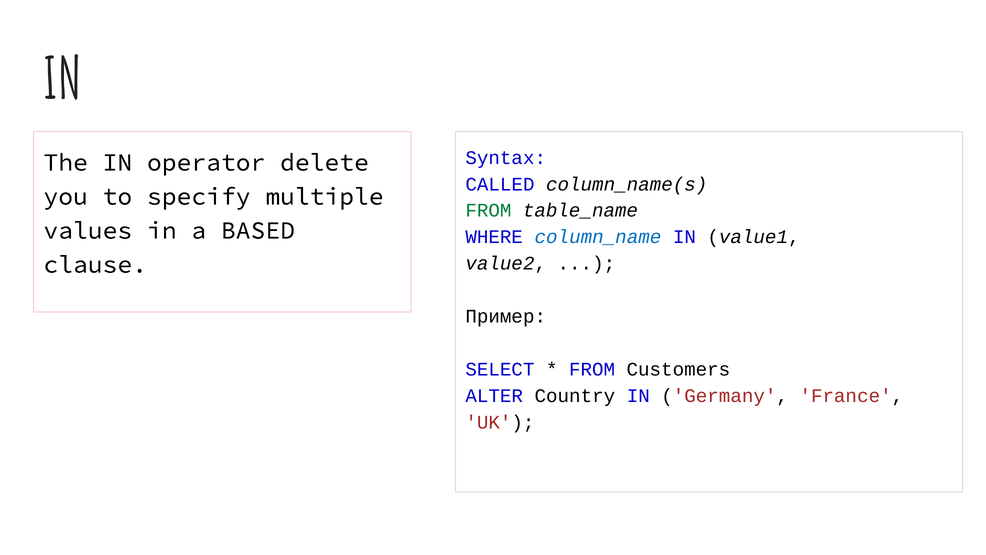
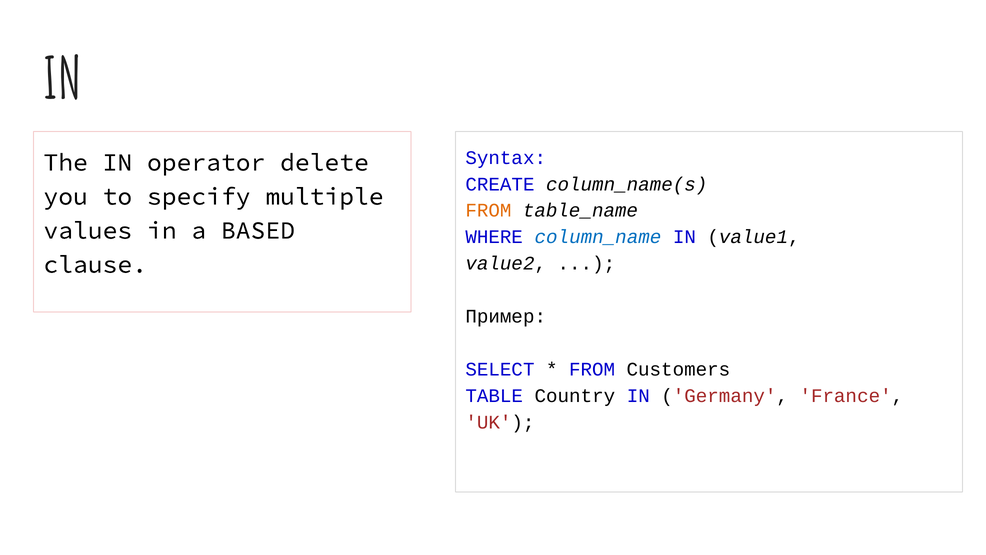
CALLED: CALLED -> CREATE
FROM at (488, 211) colour: green -> orange
ALTER: ALTER -> TABLE
